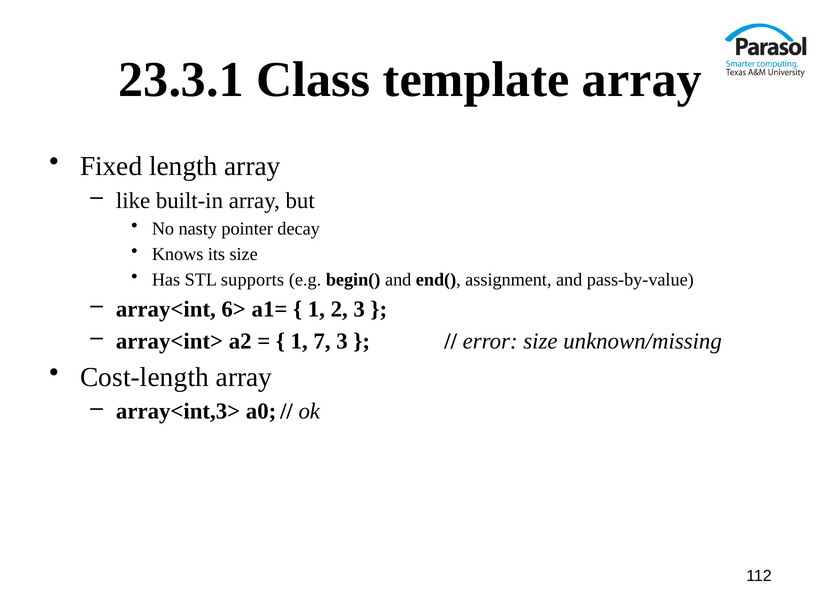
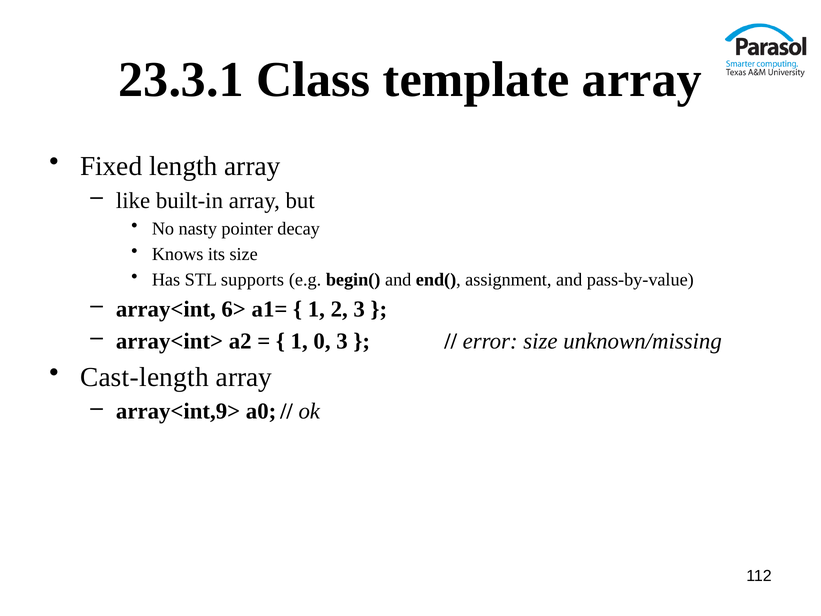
7: 7 -> 0
Cost-length: Cost-length -> Cast-length
array<int,3>: array<int,3> -> array<int,9>
